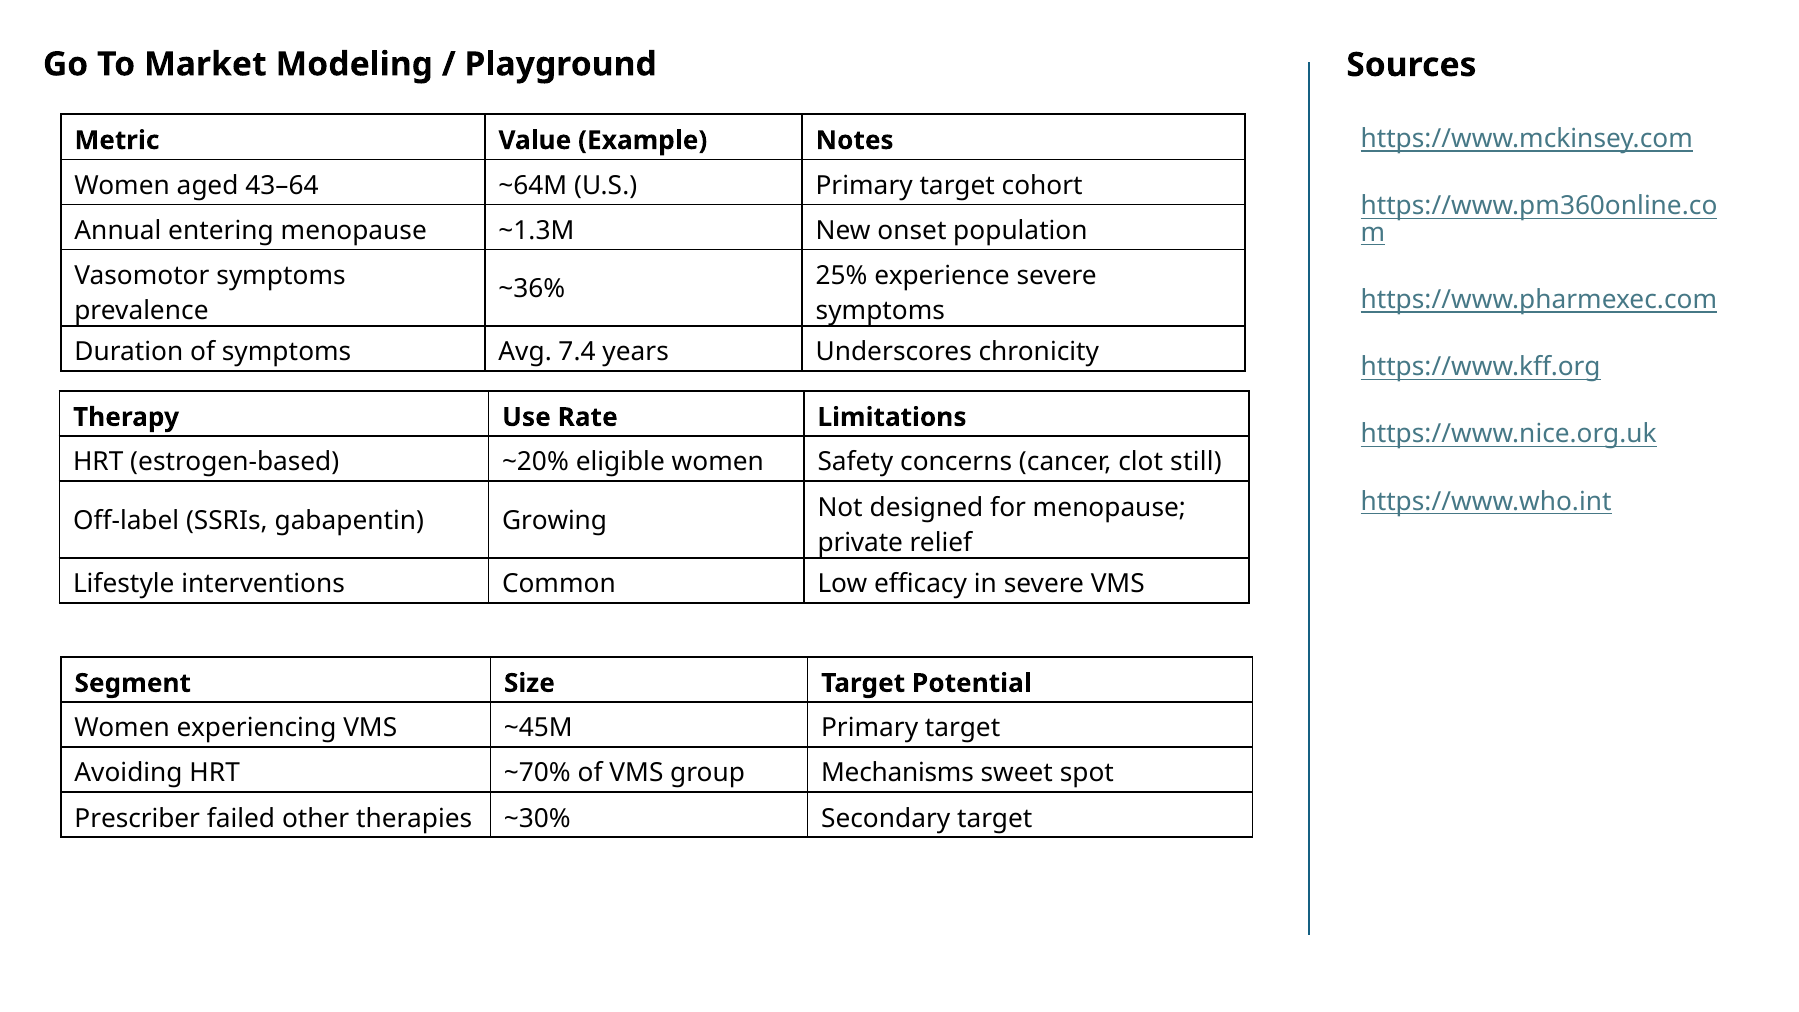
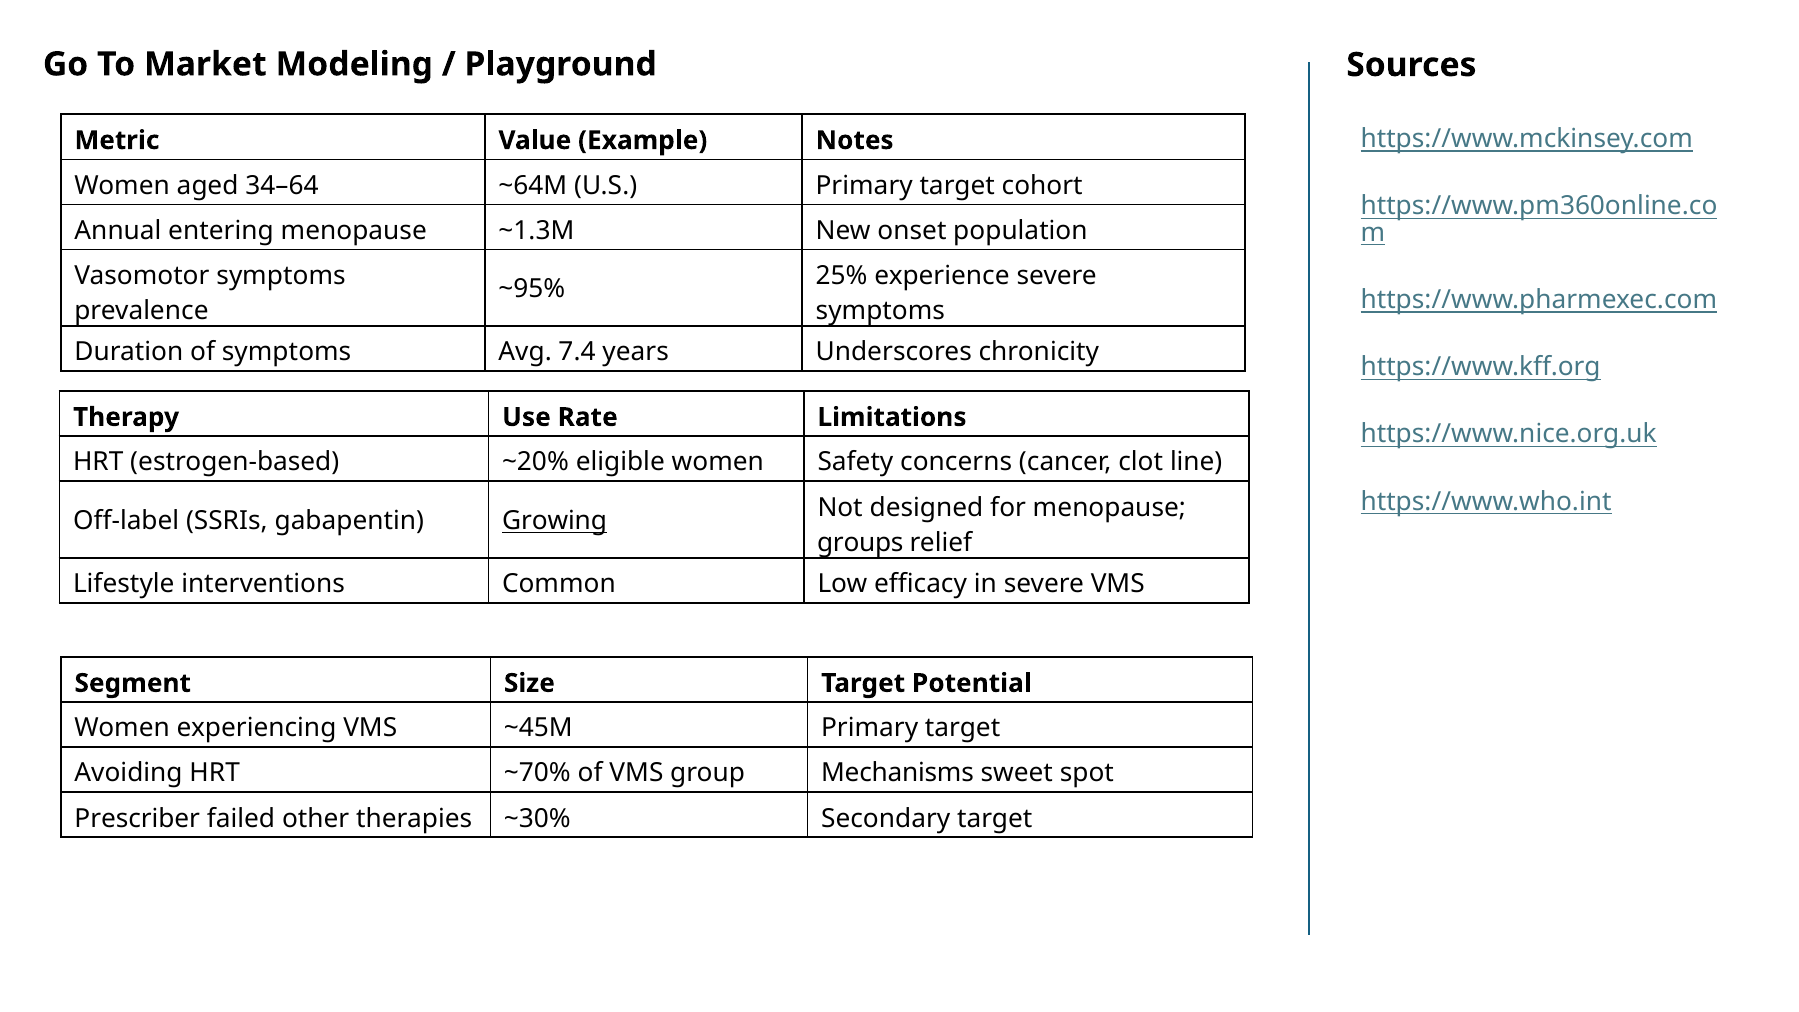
43–64: 43–64 -> 34–64
~36%: ~36% -> ~95%
still: still -> line
Growing underline: none -> present
private: private -> groups
